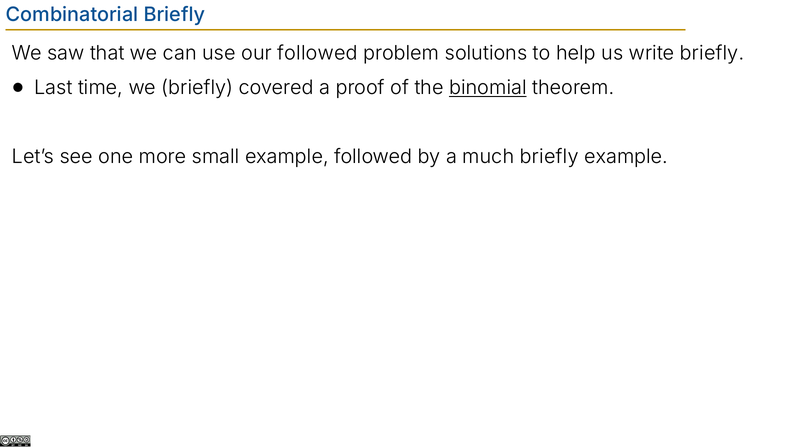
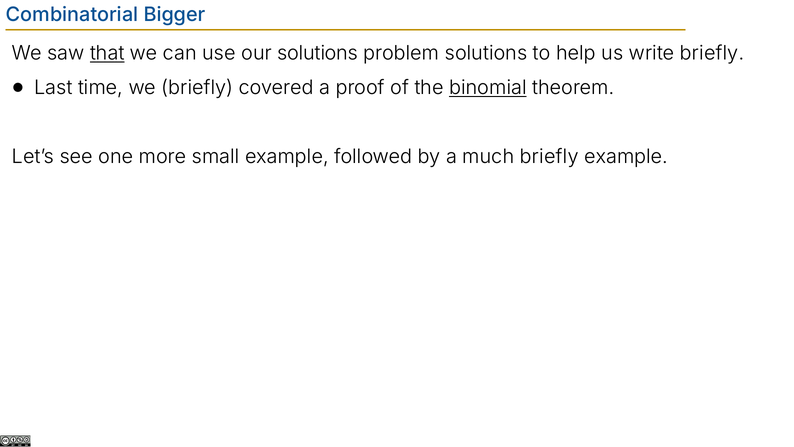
Combinatorial Briefly: Briefly -> Bigger
that underline: none -> present
our followed: followed -> solutions
